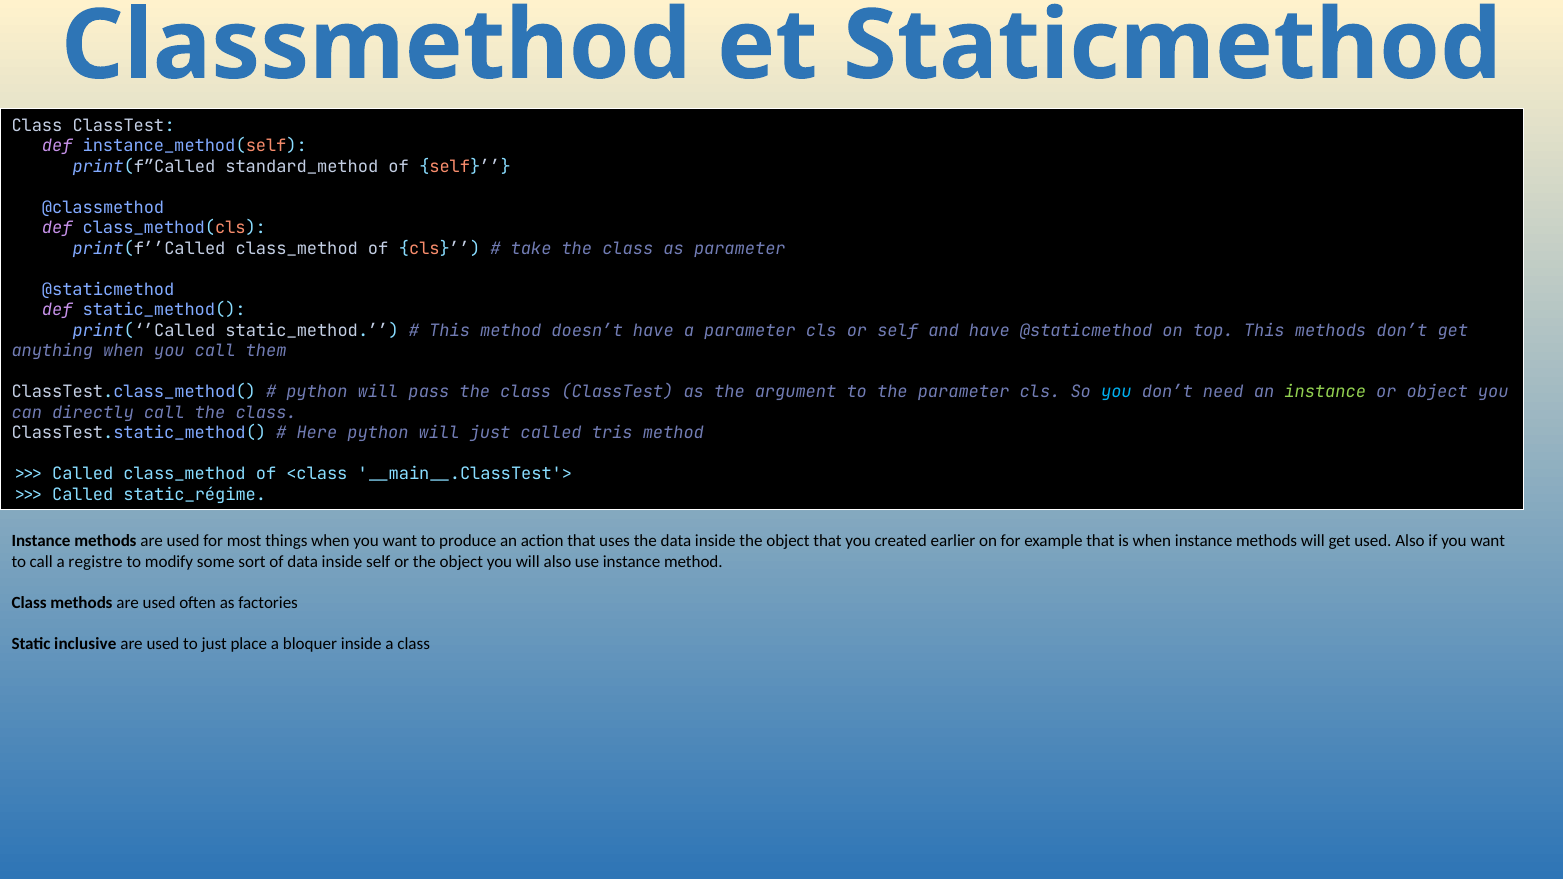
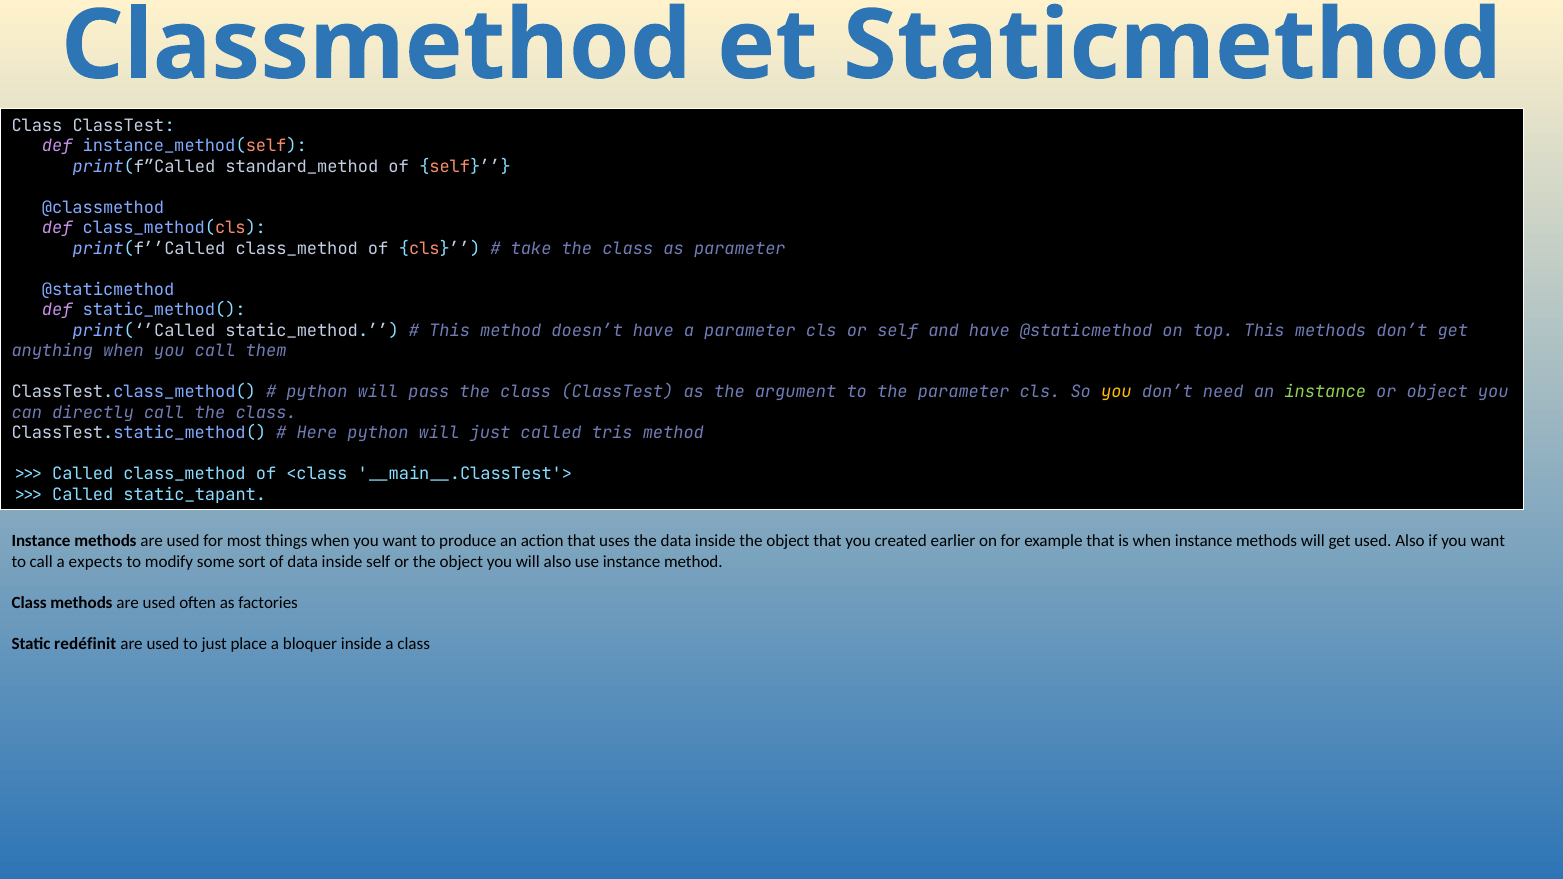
you at (1116, 392) colour: light blue -> yellow
static_régime: static_régime -> static_tapant
registre: registre -> expects
inclusive: inclusive -> redéfinit
